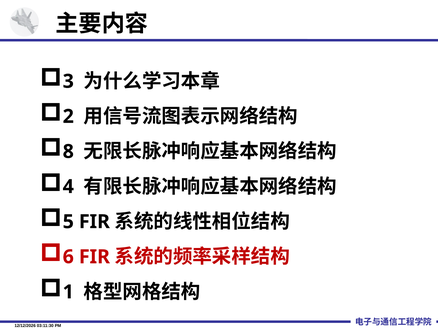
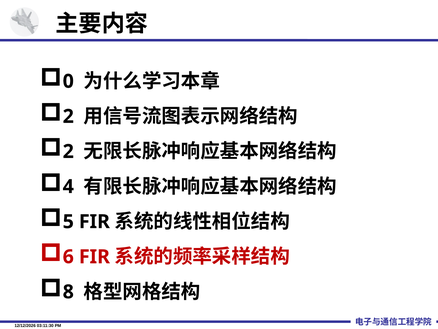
3: 3 -> 0
8 at (68, 151): 8 -> 2
1: 1 -> 8
